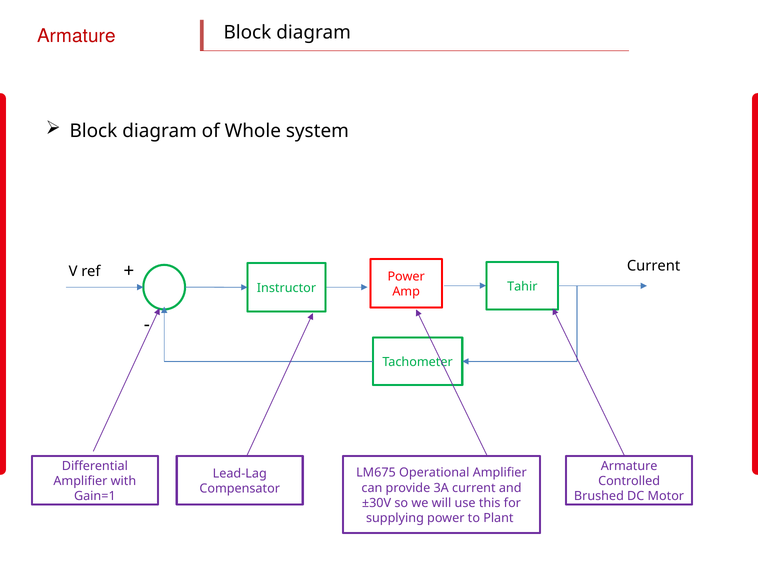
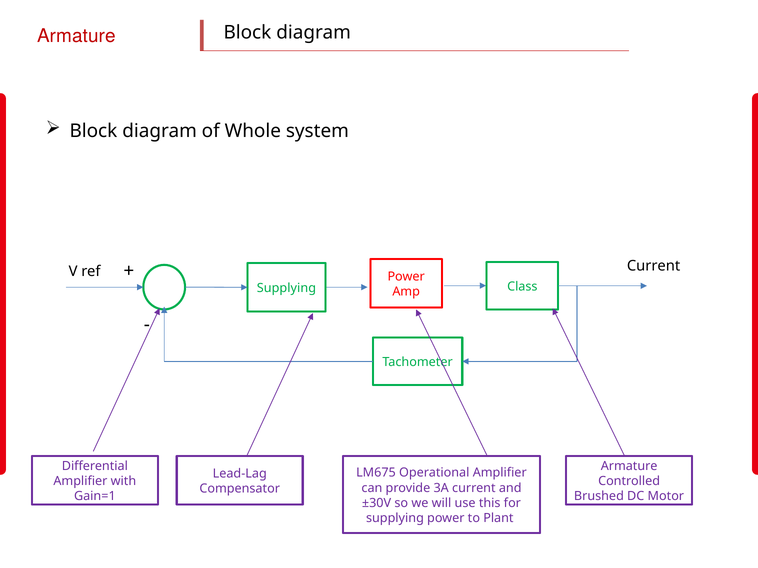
Instructor at (286, 288): Instructor -> Supplying
Tahir: Tahir -> Class
